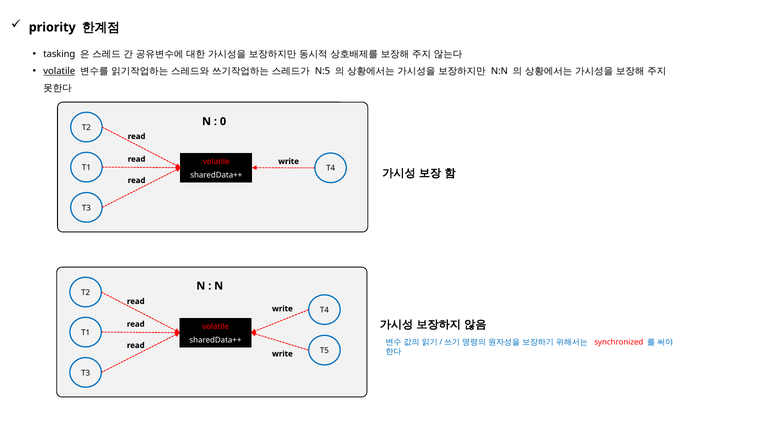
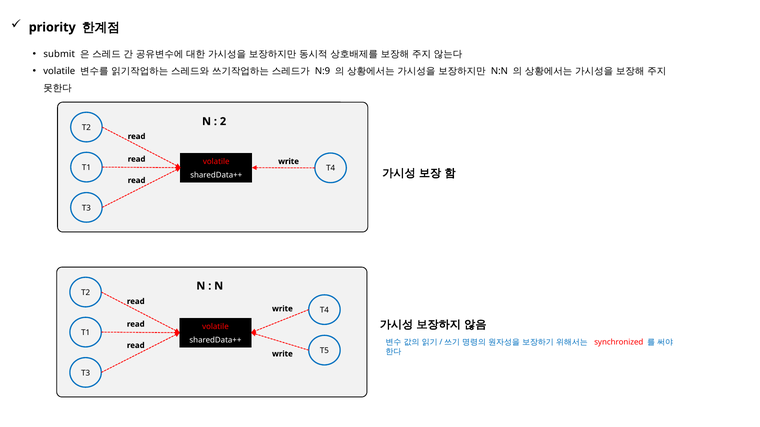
tasking: tasking -> submit
volatile at (59, 71) underline: present -> none
N:5: N:5 -> N:9
0: 0 -> 2
